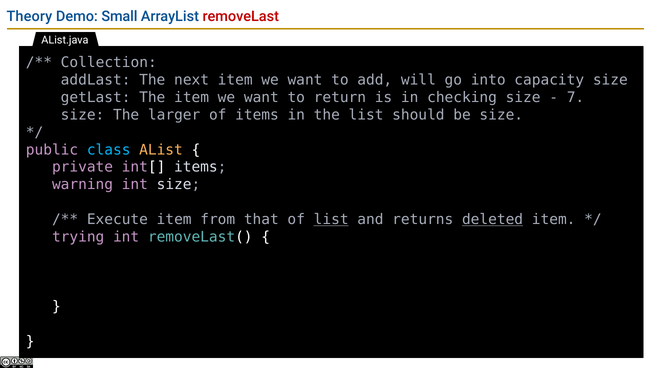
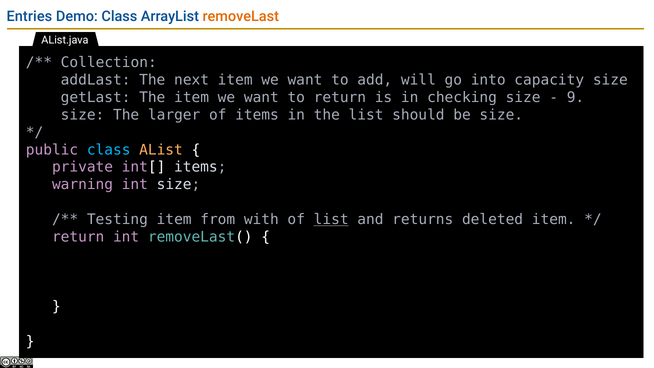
Theory: Theory -> Entries
Demo Small: Small -> Class
removeLast colour: red -> orange
7: 7 -> 9
Execute: Execute -> Testing
that: that -> with
deleted underline: present -> none
trying at (78, 237): trying -> return
